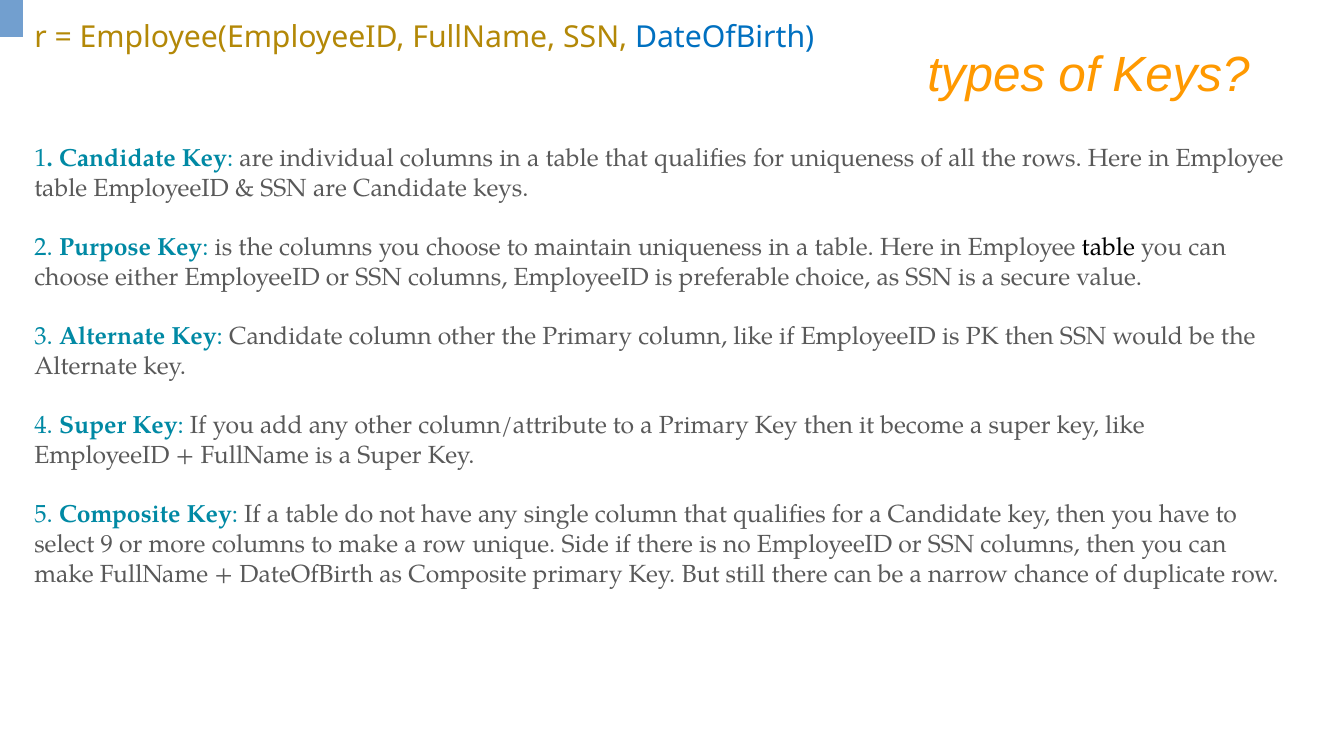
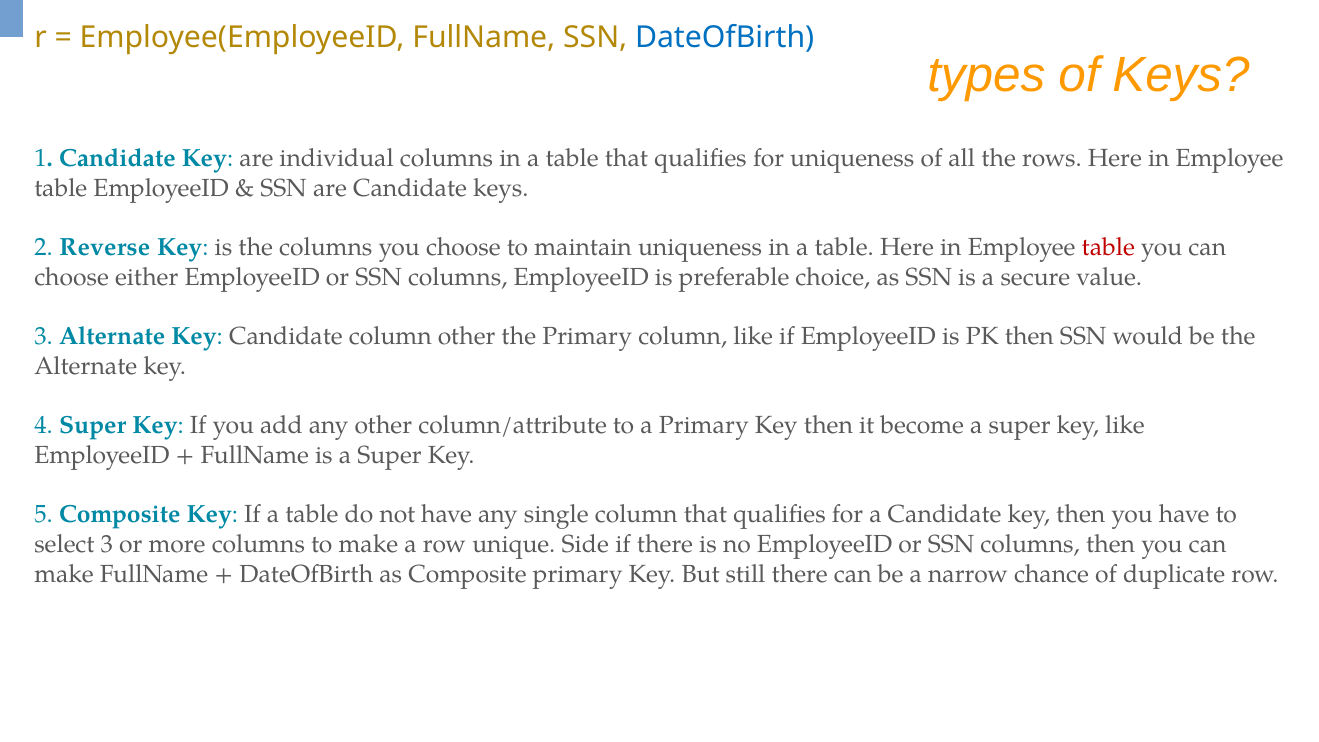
Purpose: Purpose -> Reverse
table at (1108, 248) colour: black -> red
select 9: 9 -> 3
